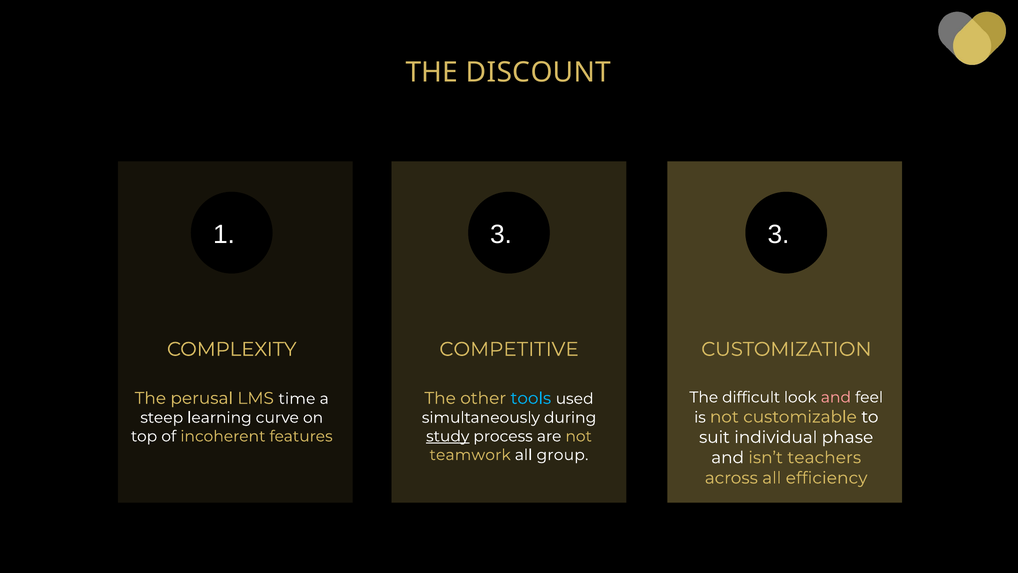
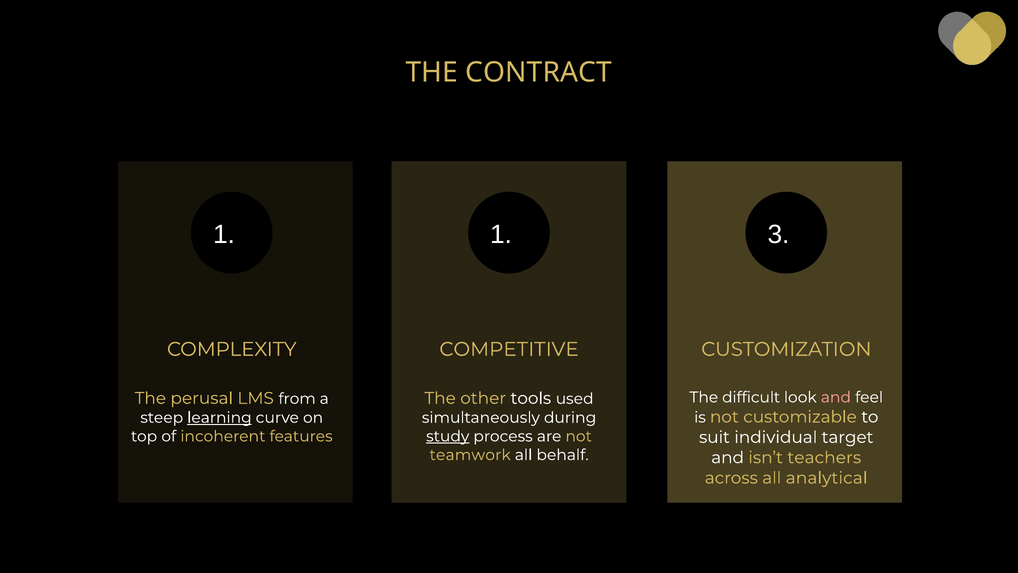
DISCOUNT: DISCOUNT -> CONTRACT
1 3: 3 -> 1
time: time -> from
tools colour: light blue -> white
learning underline: none -> present
phase: phase -> target
group: group -> behalf
efficiency: efficiency -> analytical
